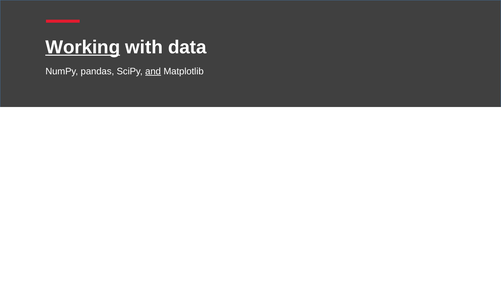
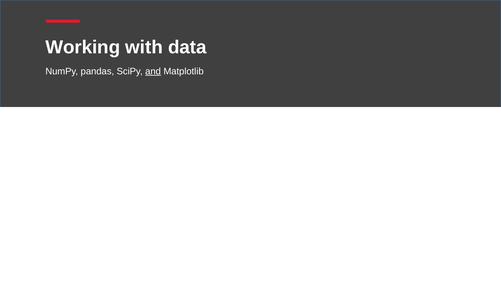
Working underline: present -> none
